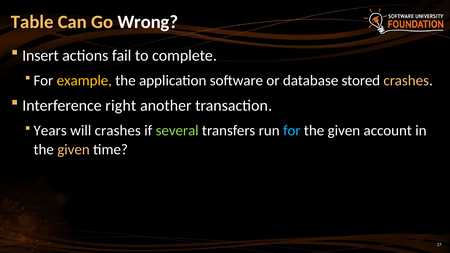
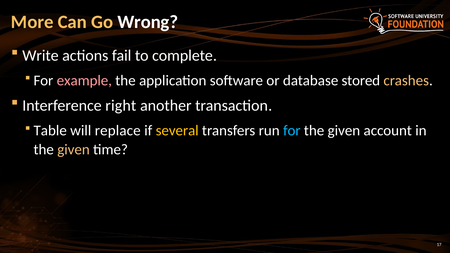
Table: Table -> More
Insert: Insert -> Write
example colour: yellow -> pink
Years: Years -> Table
will crashes: crashes -> replace
several colour: light green -> yellow
